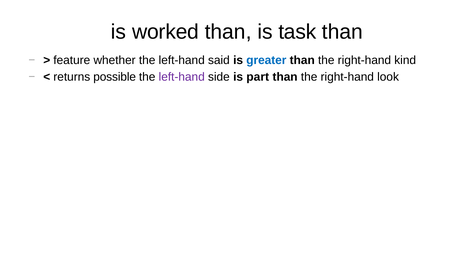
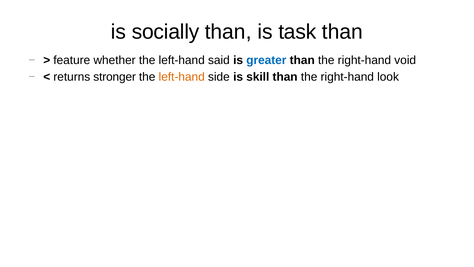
worked: worked -> socially
kind: kind -> void
possible: possible -> stronger
left-hand at (182, 77) colour: purple -> orange
part: part -> skill
